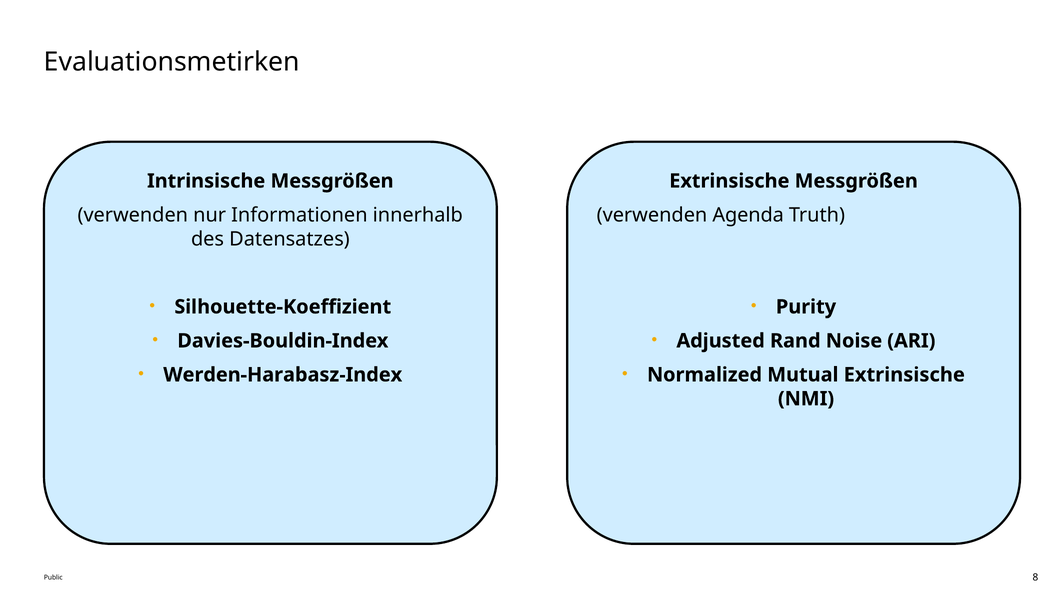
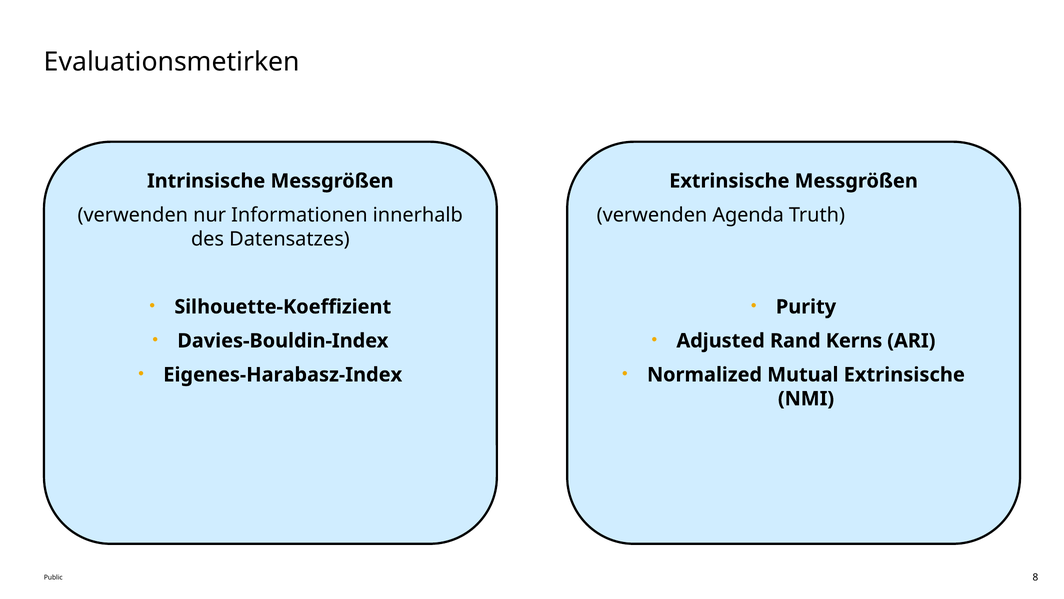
Noise: Noise -> Kerns
Werden-Harabasz-Index: Werden-Harabasz-Index -> Eigenes-Harabasz-Index
